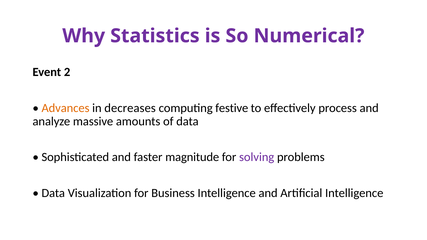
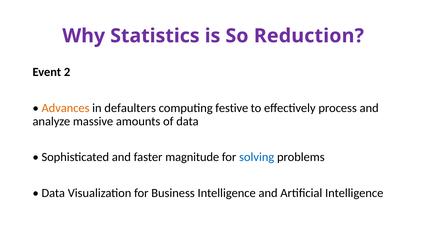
Numerical: Numerical -> Reduction
decreases: decreases -> defaulters
solving colour: purple -> blue
